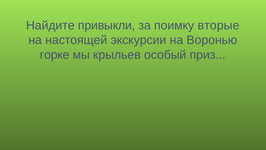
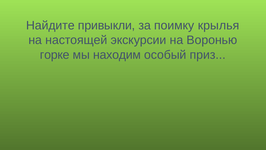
вторые: вторые -> крылья
крыльев: крыльев -> находим
